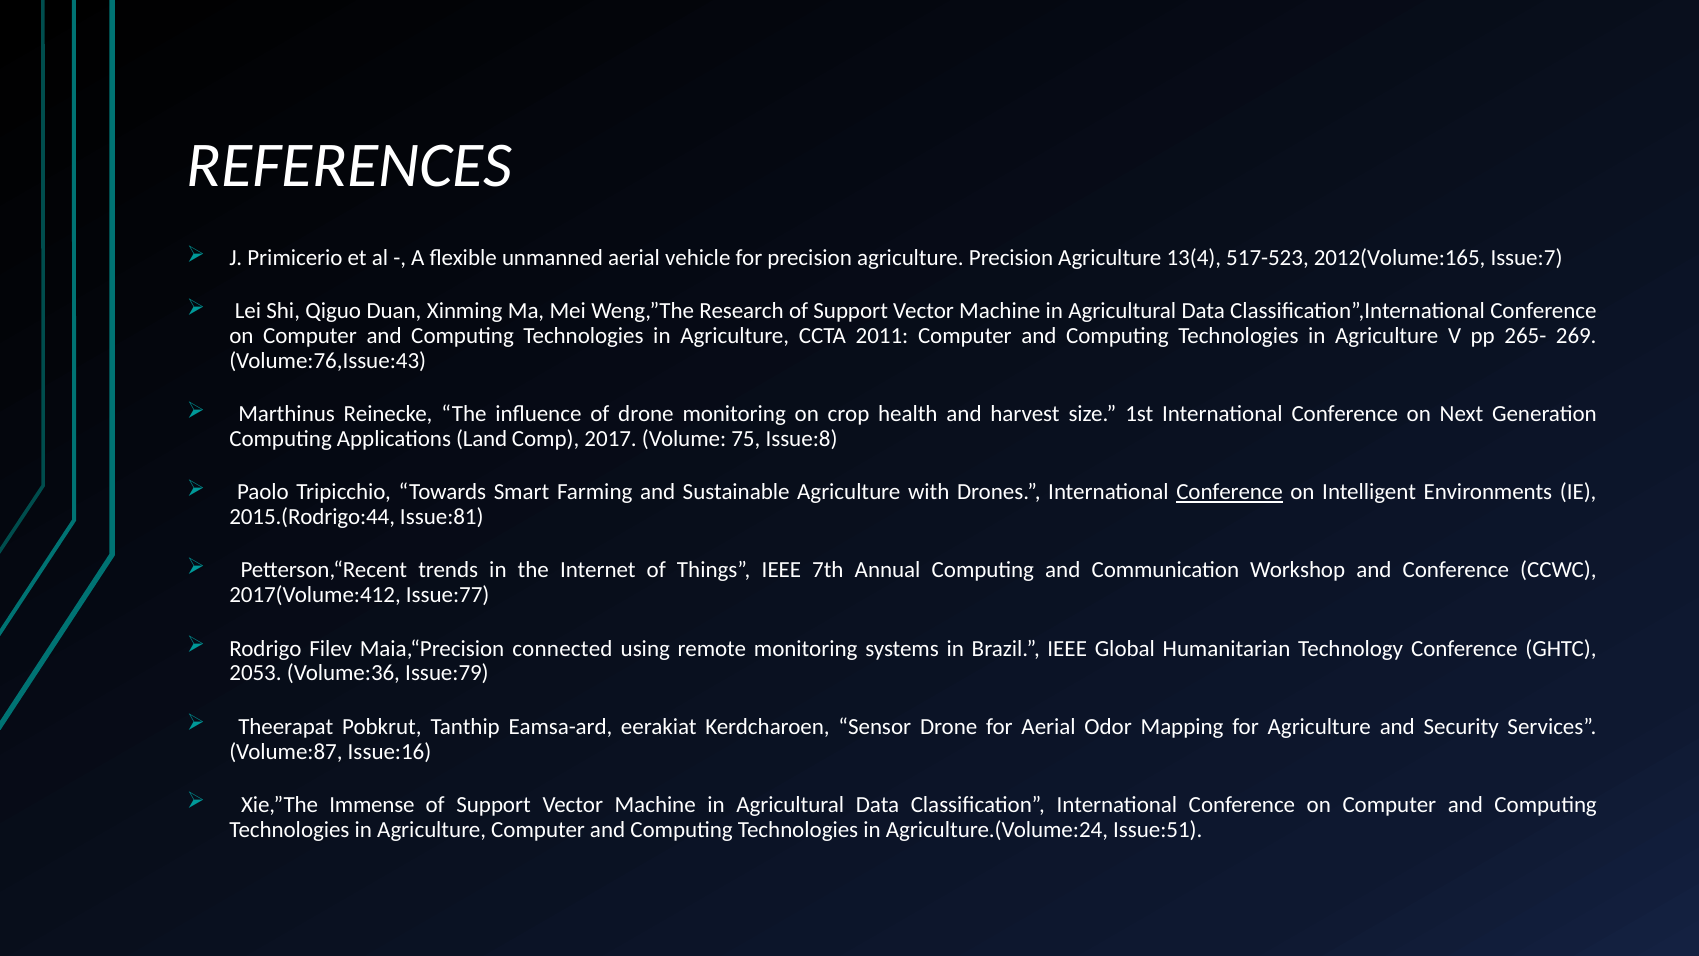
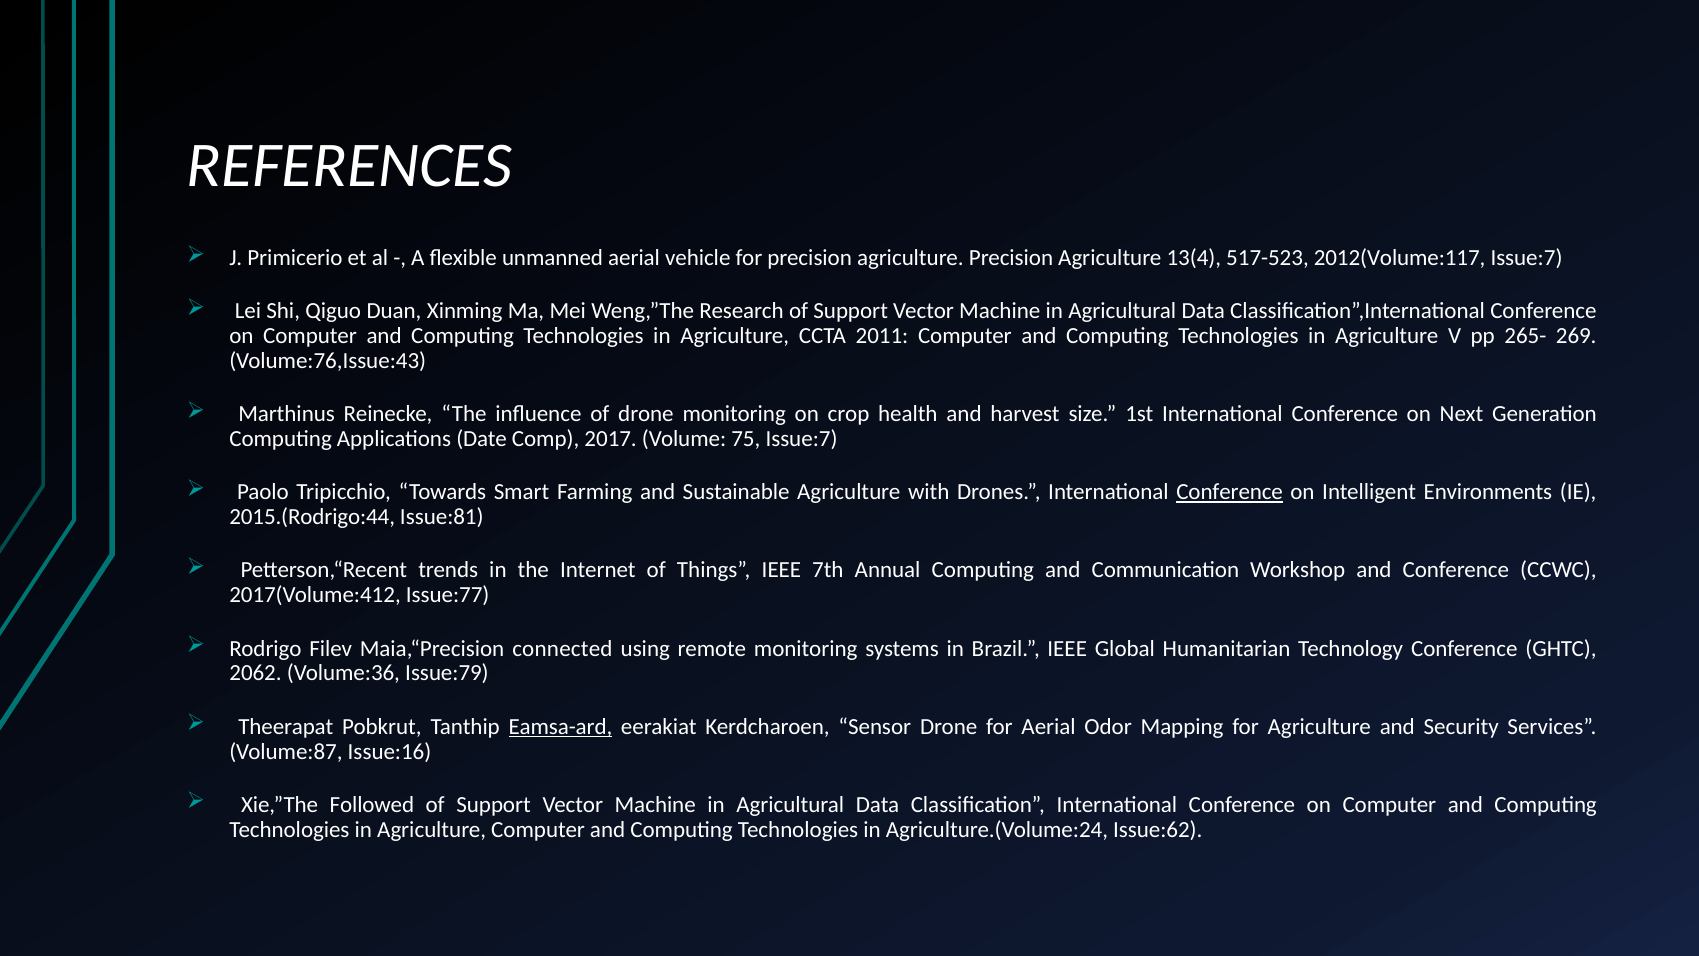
2012(Volume:165: 2012(Volume:165 -> 2012(Volume:117
Land: Land -> Date
75 Issue:8: Issue:8 -> Issue:7
2053: 2053 -> 2062
Eamsa-ard underline: none -> present
Immense: Immense -> Followed
Issue:51: Issue:51 -> Issue:62
